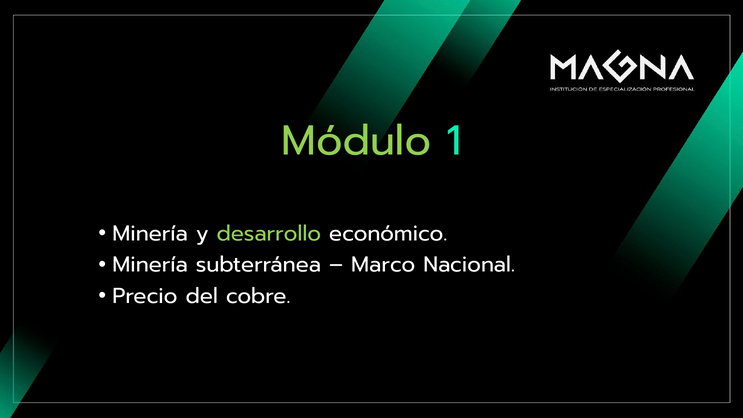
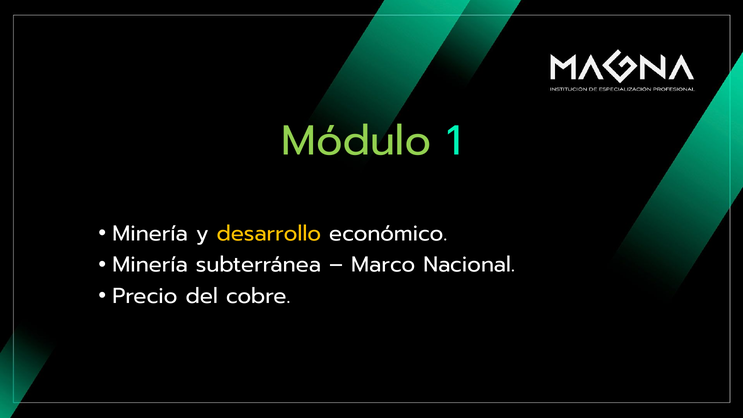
desarrollo colour: light green -> yellow
